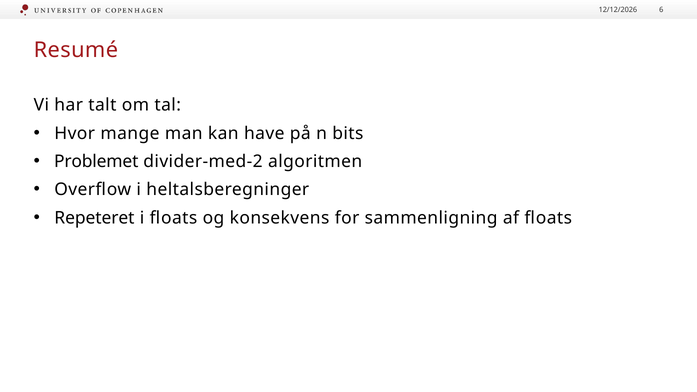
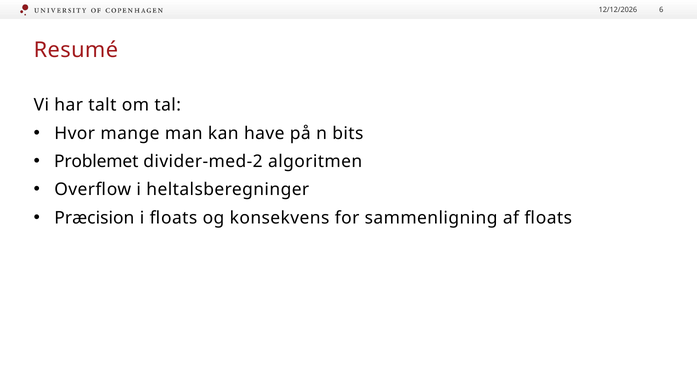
Repeteret: Repeteret -> Præcision
